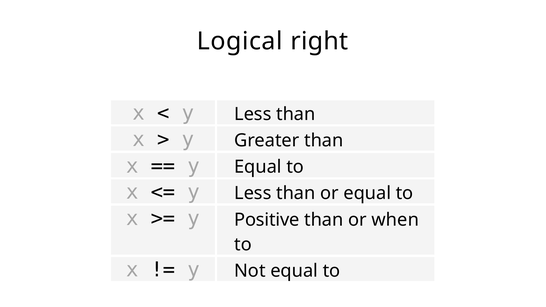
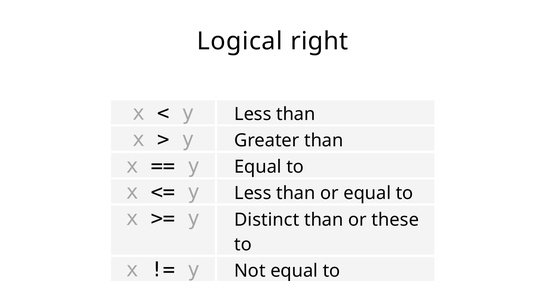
Positive: Positive -> Distinct
when: when -> these
